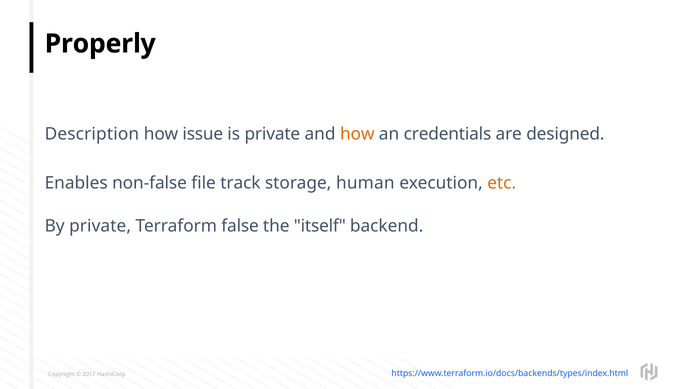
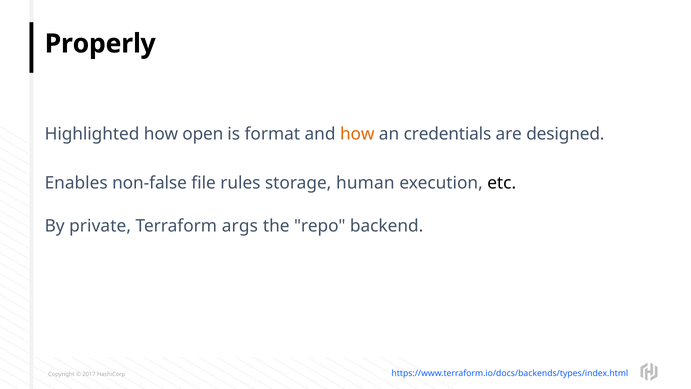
Description: Description -> Highlighted
issue: issue -> open
is private: private -> format
track: track -> rules
etc colour: orange -> black
false: false -> args
itself: itself -> repo
